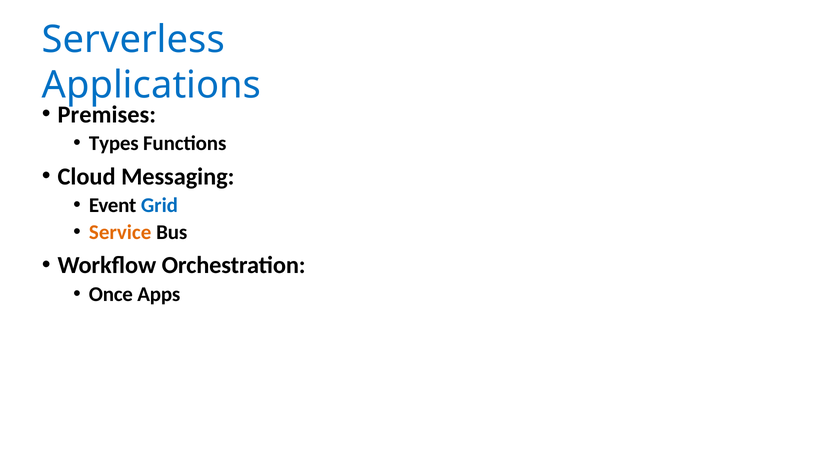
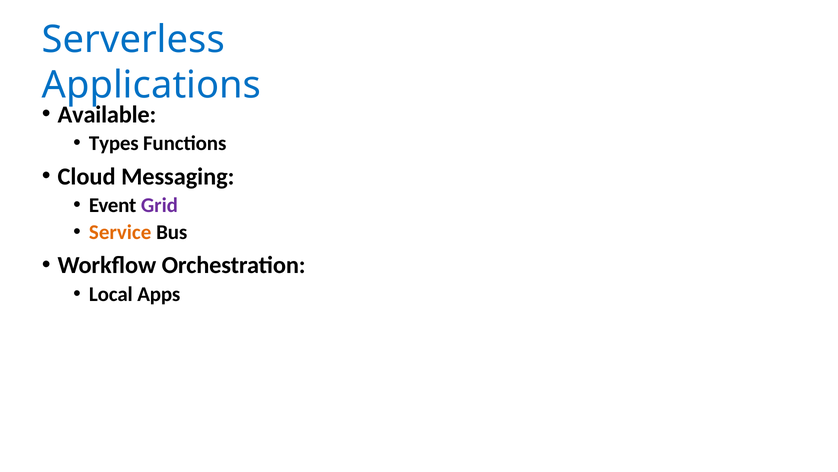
Premises: Premises -> Available
Grid colour: blue -> purple
Once: Once -> Local
